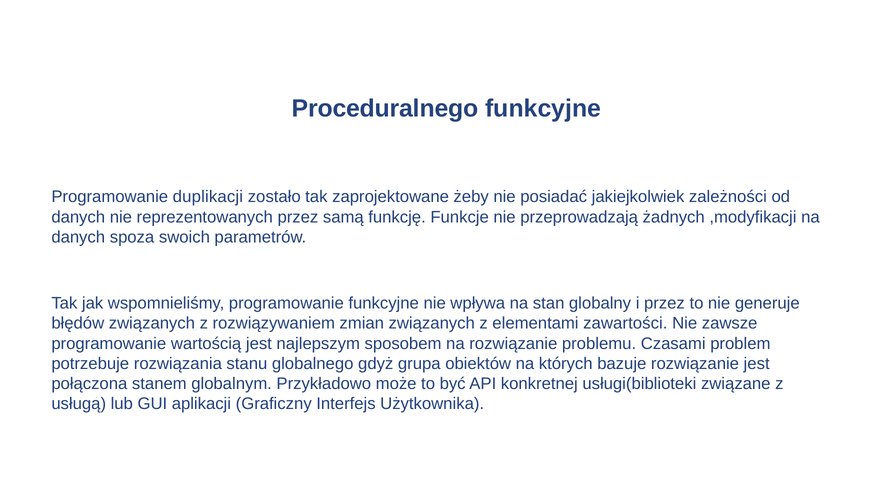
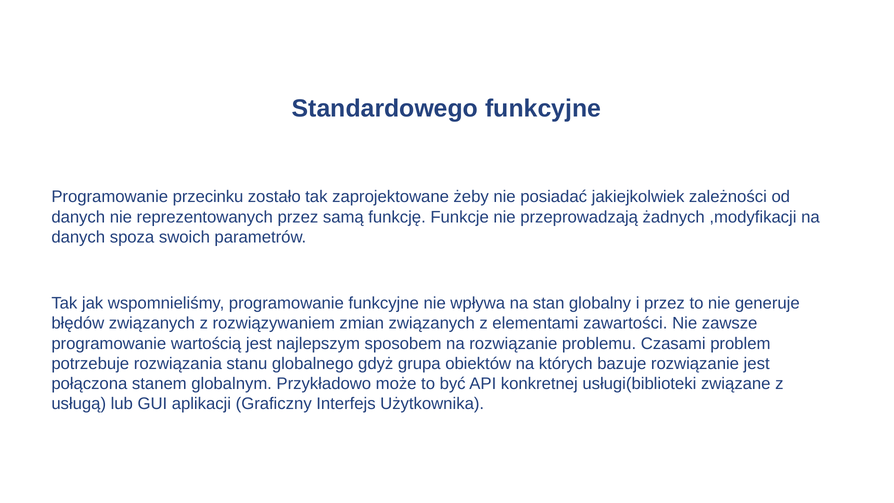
Proceduralnego: Proceduralnego -> Standardowego
duplikacji: duplikacji -> przecinku
